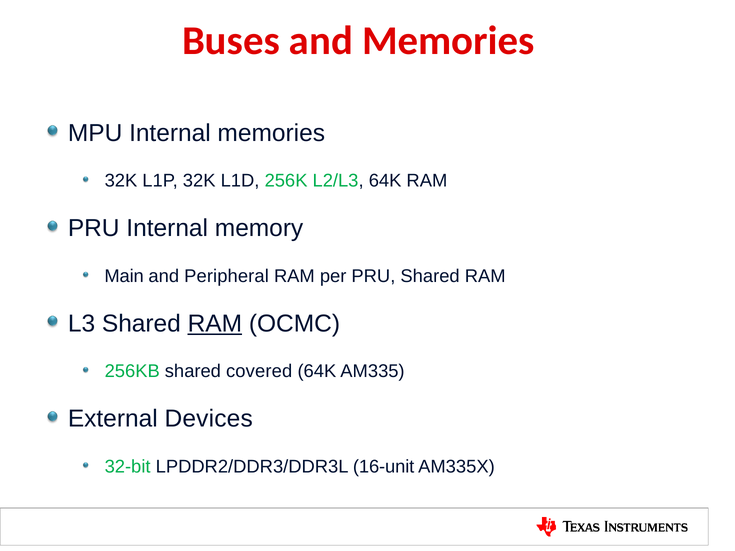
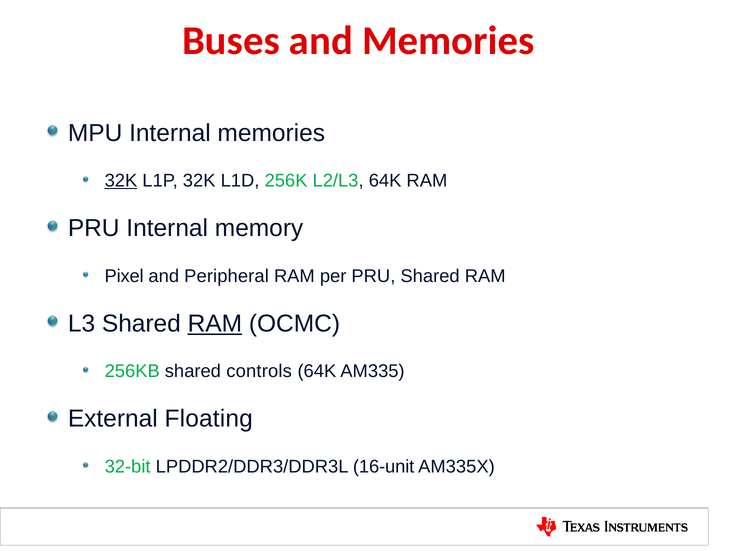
32K at (121, 181) underline: none -> present
Main: Main -> Pixel
covered: covered -> controls
Devices: Devices -> Floating
